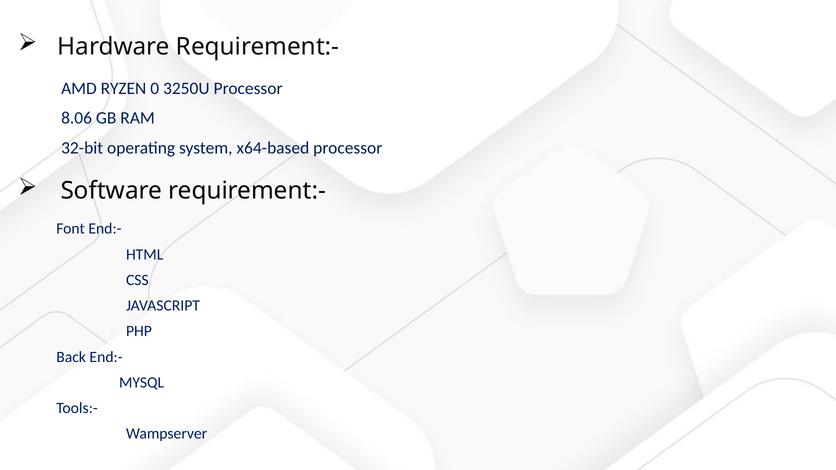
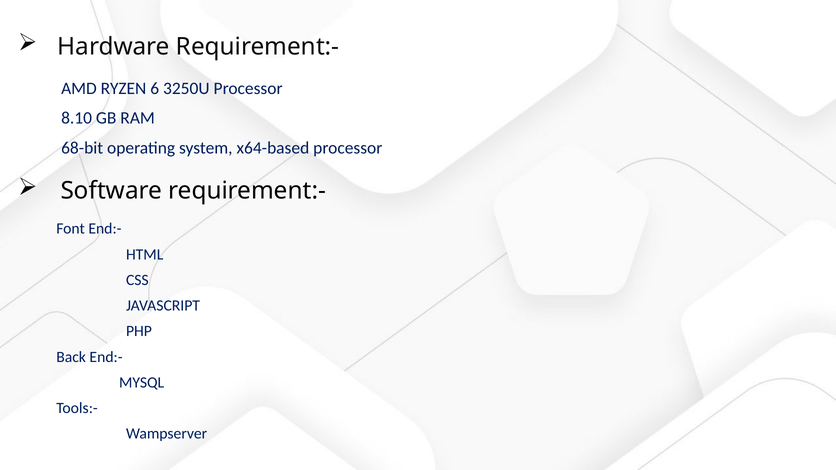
0: 0 -> 6
8.06: 8.06 -> 8.10
32-bit: 32-bit -> 68-bit
